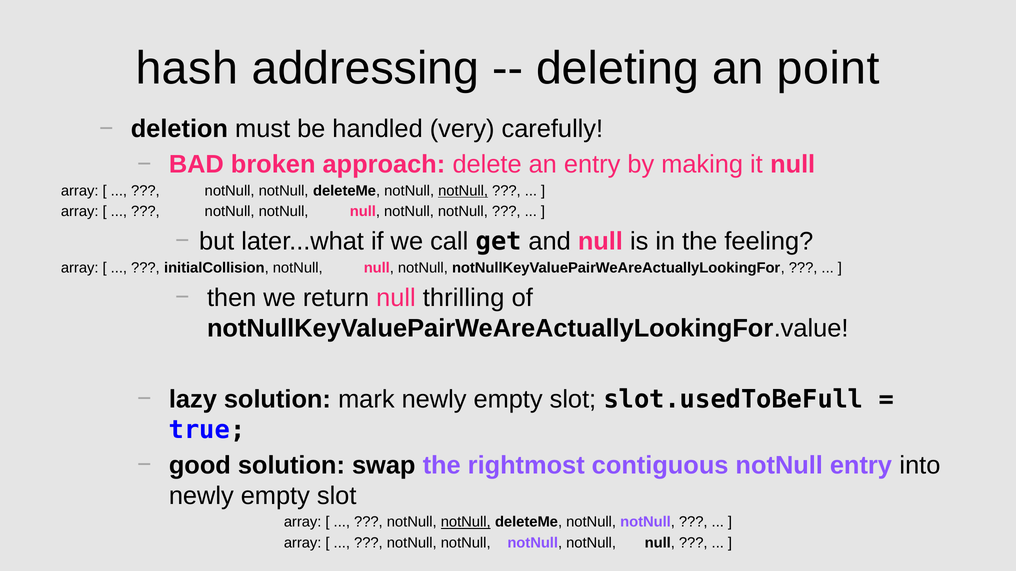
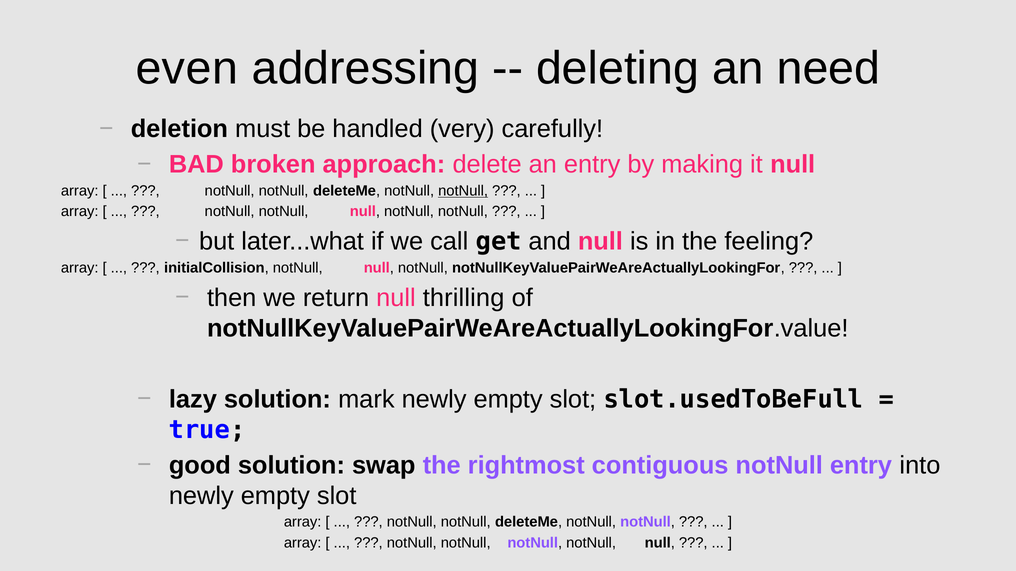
hash: hash -> even
point: point -> need
notNull at (466, 522) underline: present -> none
